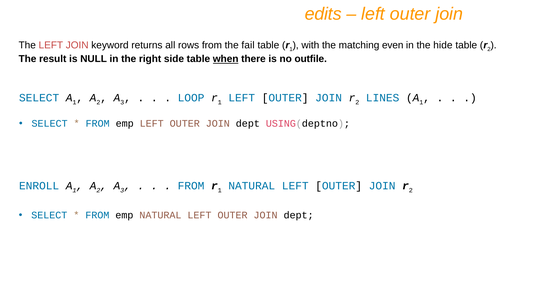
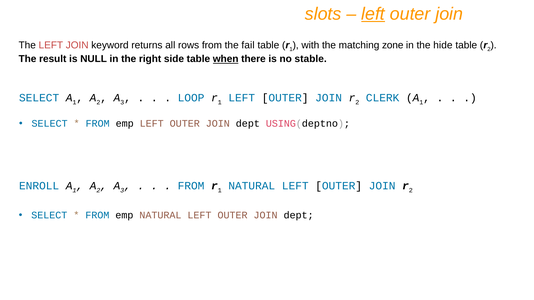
edits: edits -> slots
left at (373, 14) underline: none -> present
even: even -> zone
outfile: outfile -> stable
LINES: LINES -> CLERK
